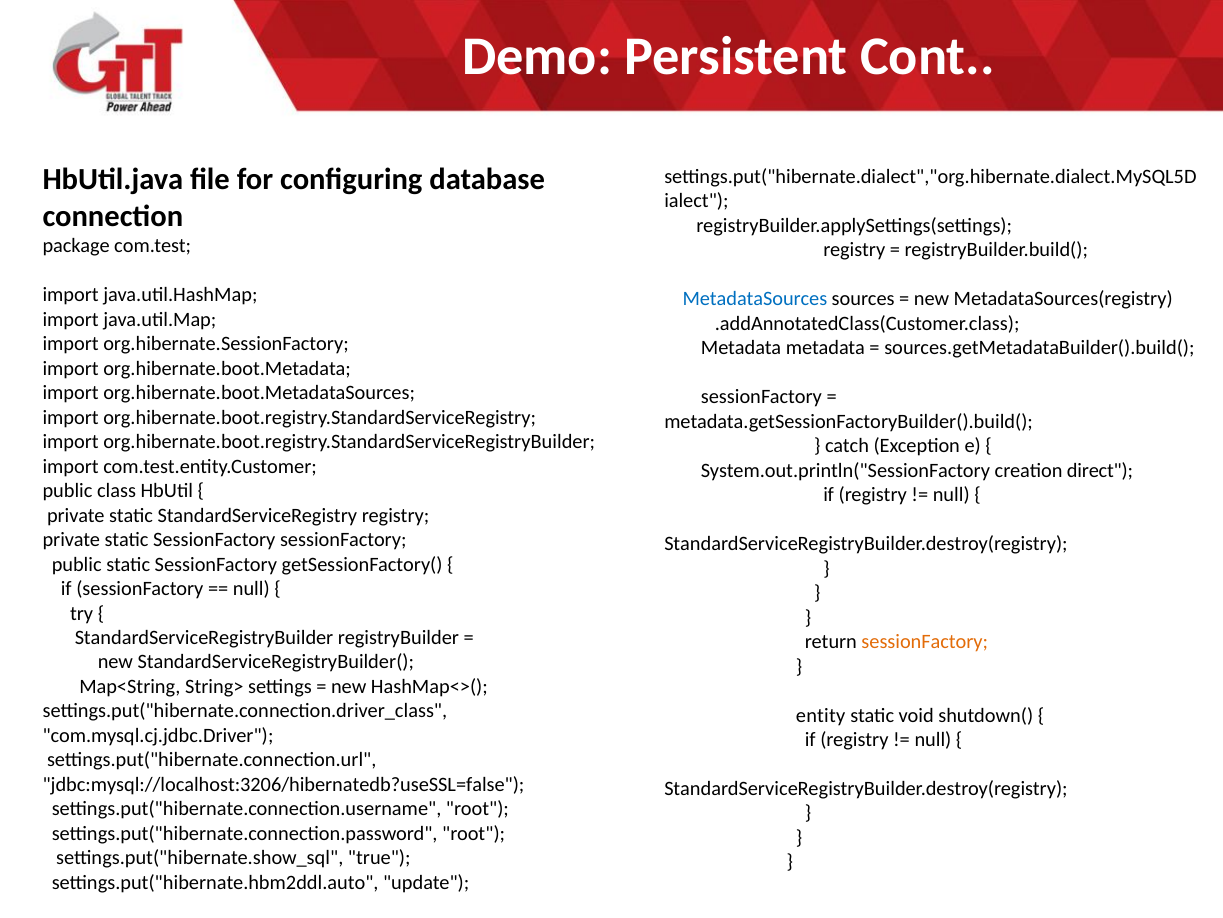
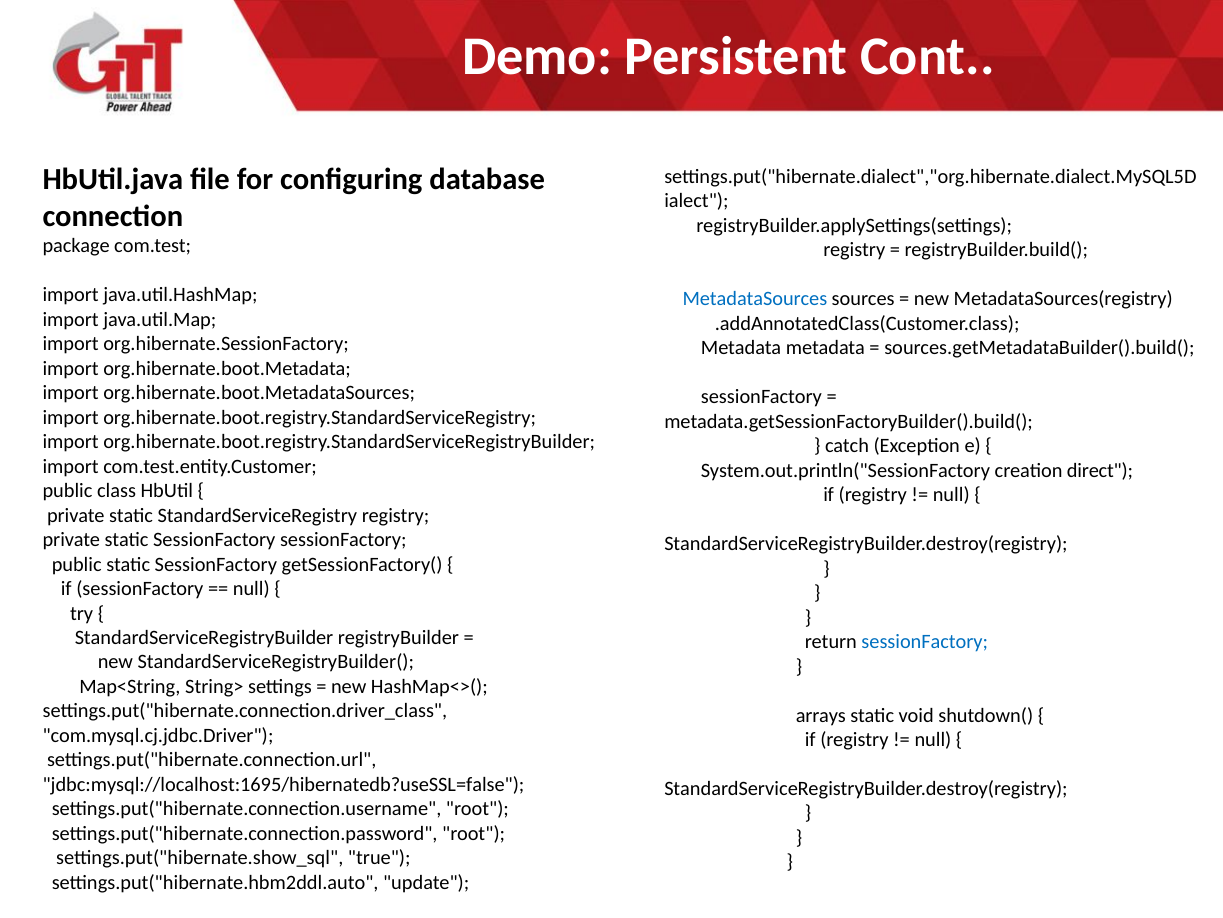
sessionFactory at (925, 641) colour: orange -> blue
entity: entity -> arrays
jdbc:mysql://localhost:3206/hibernatedb?useSSL=false: jdbc:mysql://localhost:3206/hibernatedb?useSSL=false -> jdbc:mysql://localhost:1695/hibernatedb?useSSL=false
